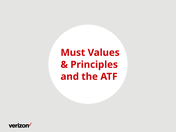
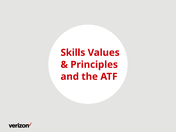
Must: Must -> Skills
